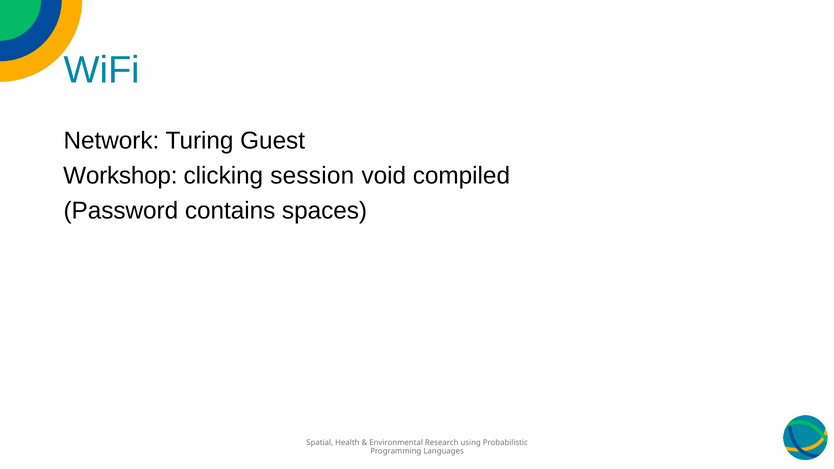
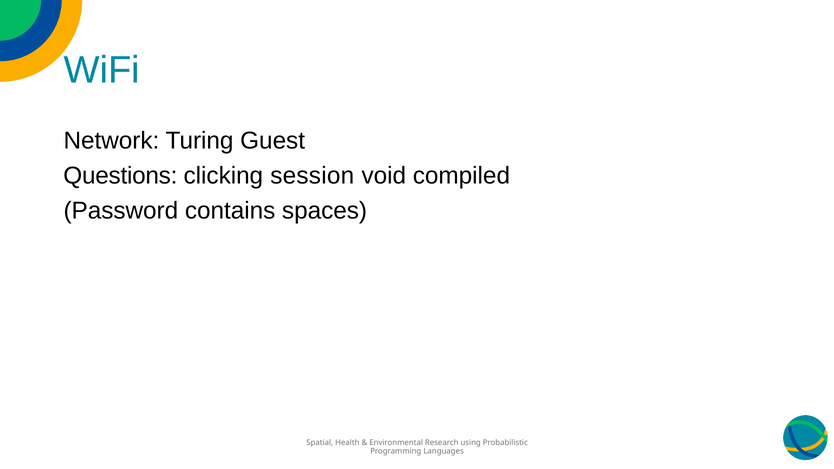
Workshop: Workshop -> Questions
